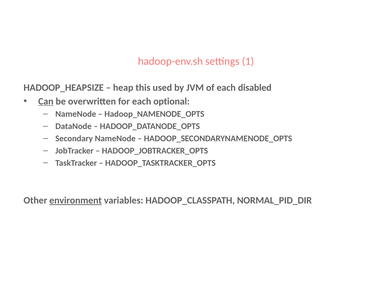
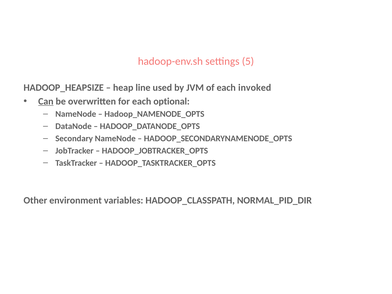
1: 1 -> 5
this: this -> line
disabled: disabled -> invoked
environment underline: present -> none
